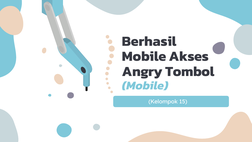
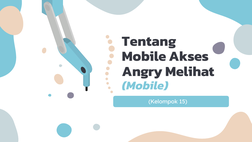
Berhasil: Berhasil -> Tentang
Tombol: Tombol -> Melihat
